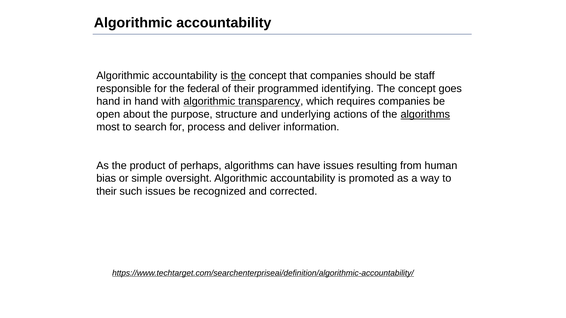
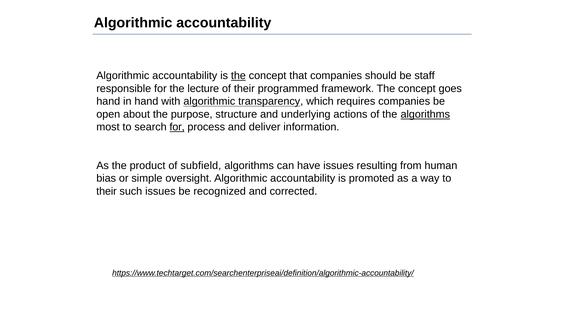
federal: federal -> lecture
identifying: identifying -> framework
for at (177, 127) underline: none -> present
perhaps: perhaps -> subfield
